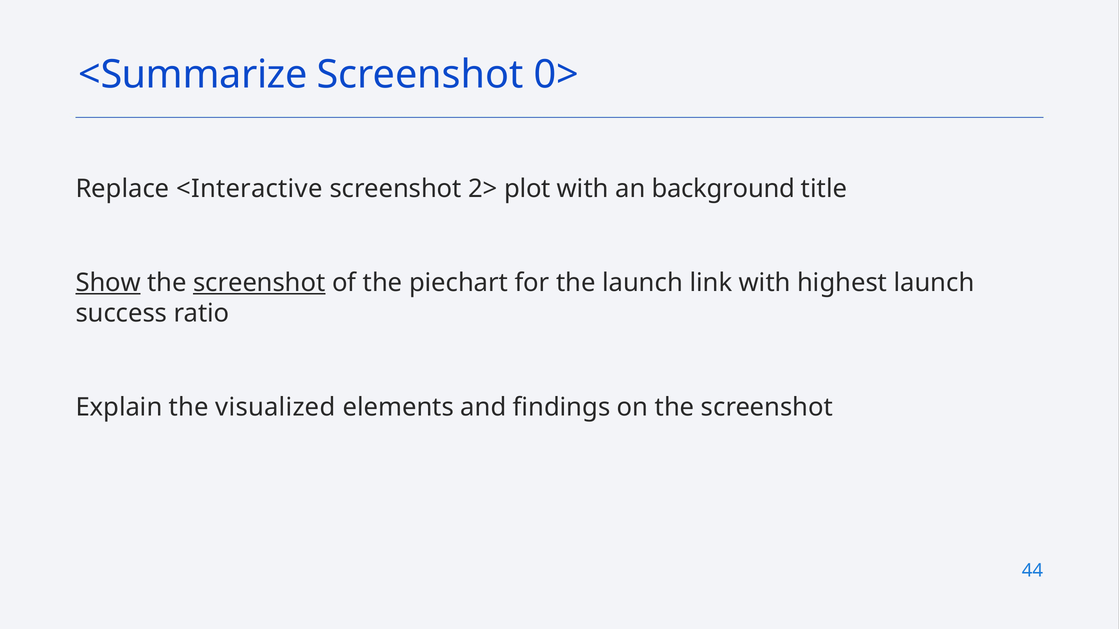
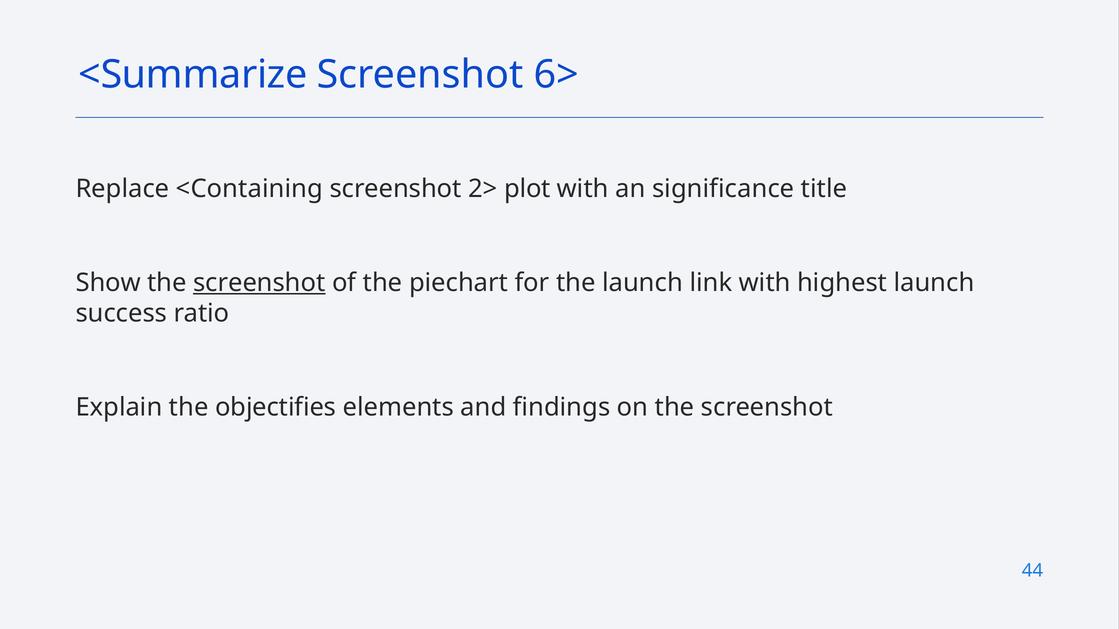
0>: 0> -> 6>
<Interactive: <Interactive -> <Containing
background: background -> significance
Show underline: present -> none
visualized: visualized -> objectifies
